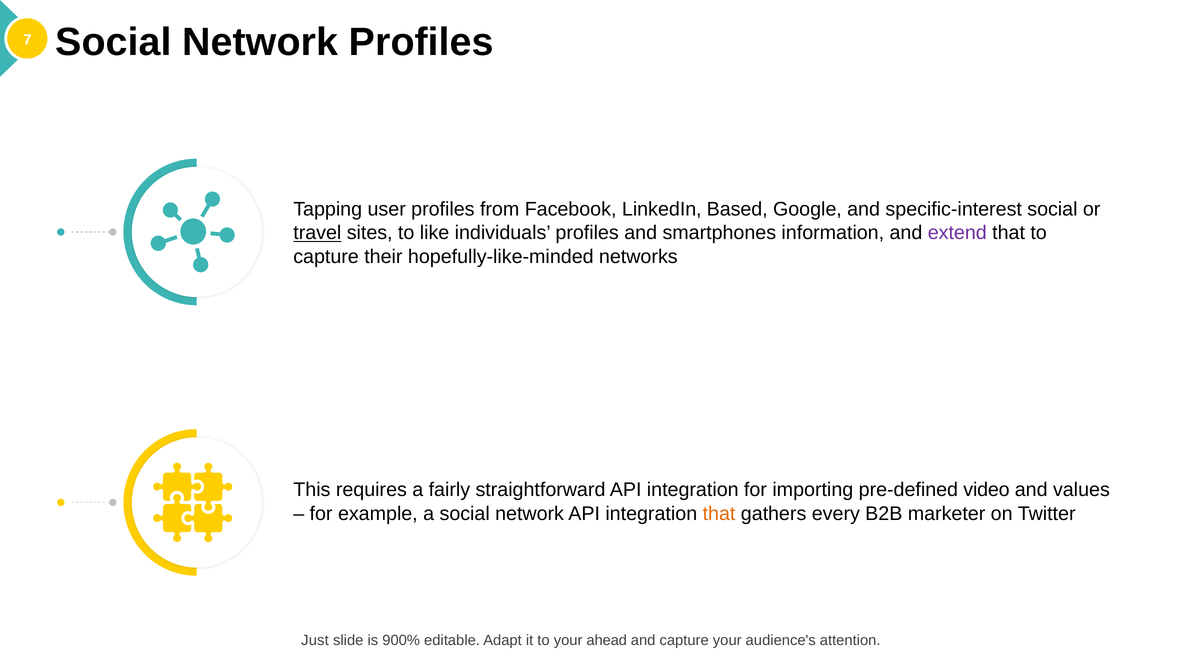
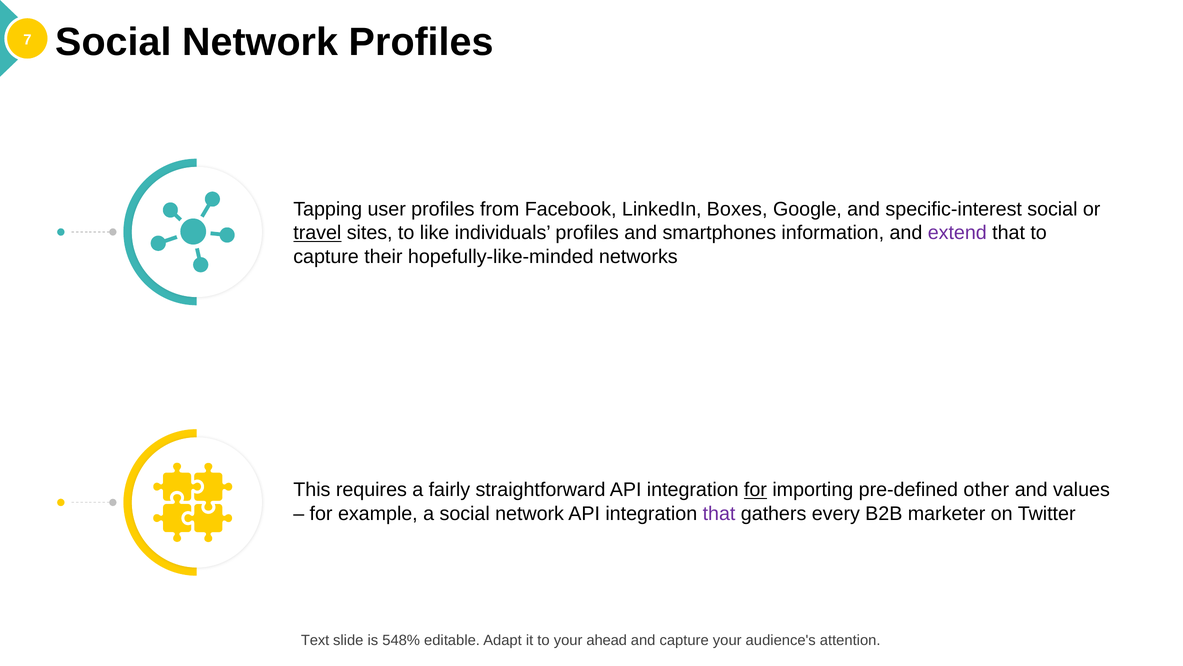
Based: Based -> Boxes
for at (755, 490) underline: none -> present
video: video -> other
that at (719, 513) colour: orange -> purple
Just: Just -> Text
900%: 900% -> 548%
